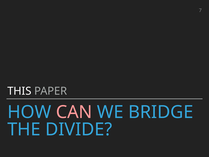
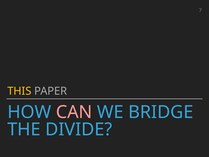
THIS colour: white -> yellow
